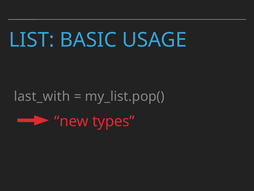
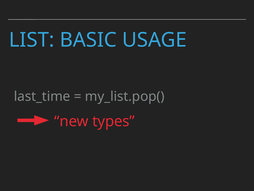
last_with: last_with -> last_time
